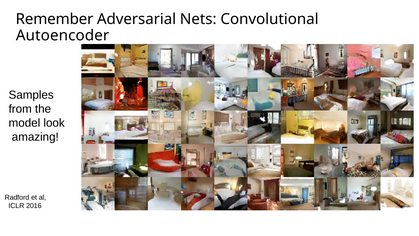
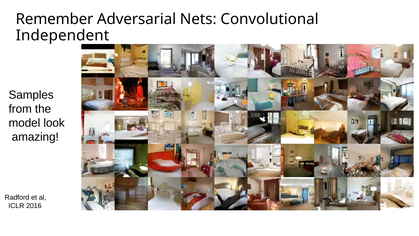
Autoencoder: Autoencoder -> Independent
